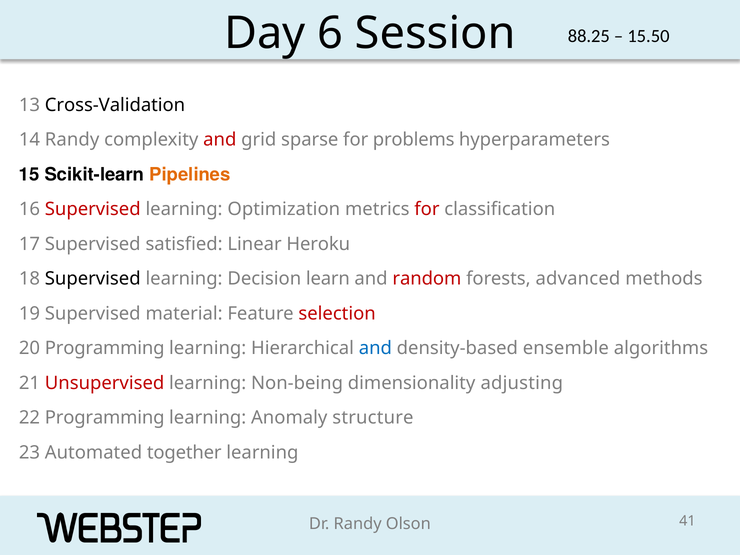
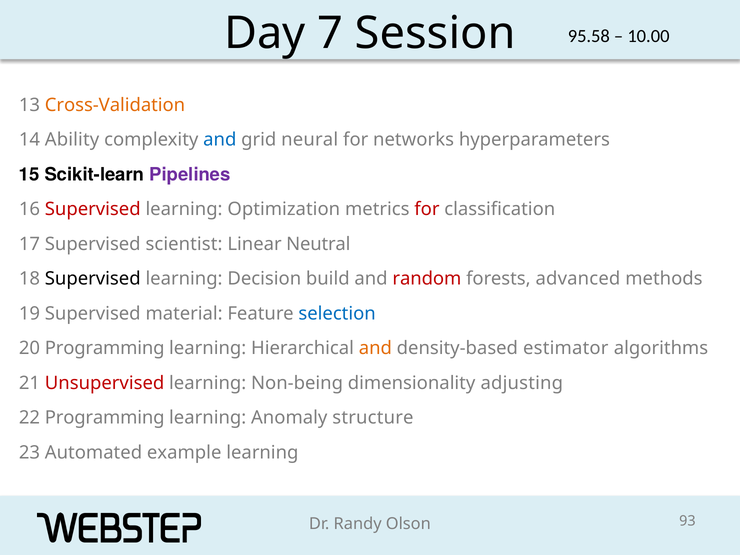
6: 6 -> 7
88.25: 88.25 -> 95.58
15.50: 15.50 -> 10.00
Cross-Validation colour: black -> orange
14 Randy: Randy -> Ability
and at (220, 140) colour: red -> blue
sparse: sparse -> neural
problems: problems -> networks
Pipelines colour: orange -> purple
satisfied: satisfied -> scientist
Heroku: Heroku -> Neutral
learn: learn -> build
selection colour: red -> blue
and at (375, 348) colour: blue -> orange
ensemble: ensemble -> estimator
together: together -> example
41: 41 -> 93
